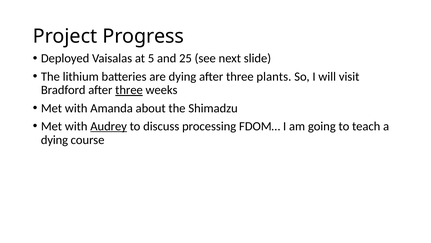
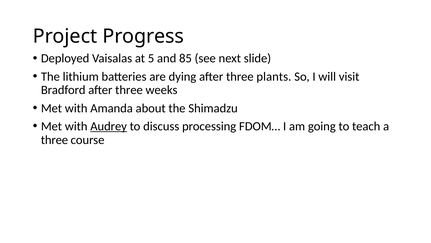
25: 25 -> 85
three at (129, 90) underline: present -> none
dying at (54, 140): dying -> three
